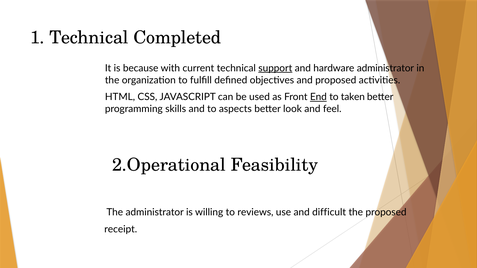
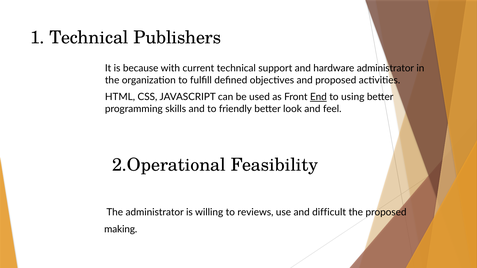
Completed: Completed -> Publishers
support underline: present -> none
taken: taken -> using
aspects: aspects -> friendly
receipt: receipt -> making
